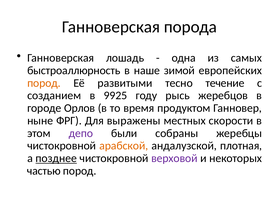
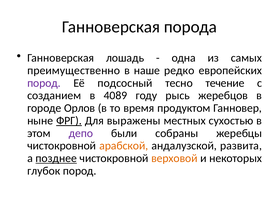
быстроаллюрность: быстроаллюрность -> преимущественно
зимой: зимой -> редко
пород at (44, 83) colour: orange -> purple
развитыми: развитыми -> подсосный
9925: 9925 -> 4089
ФРГ underline: none -> present
скорости: скорости -> сухостью
плотная: плотная -> развита
верховой colour: purple -> orange
частью: частью -> глубок
